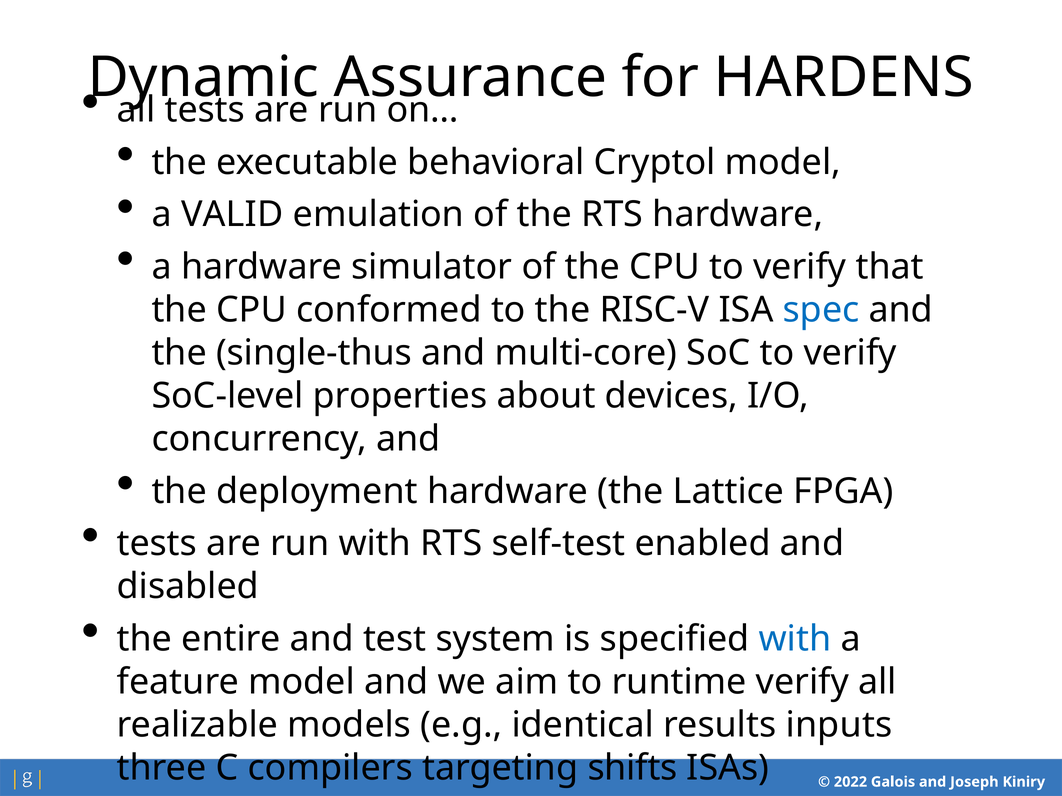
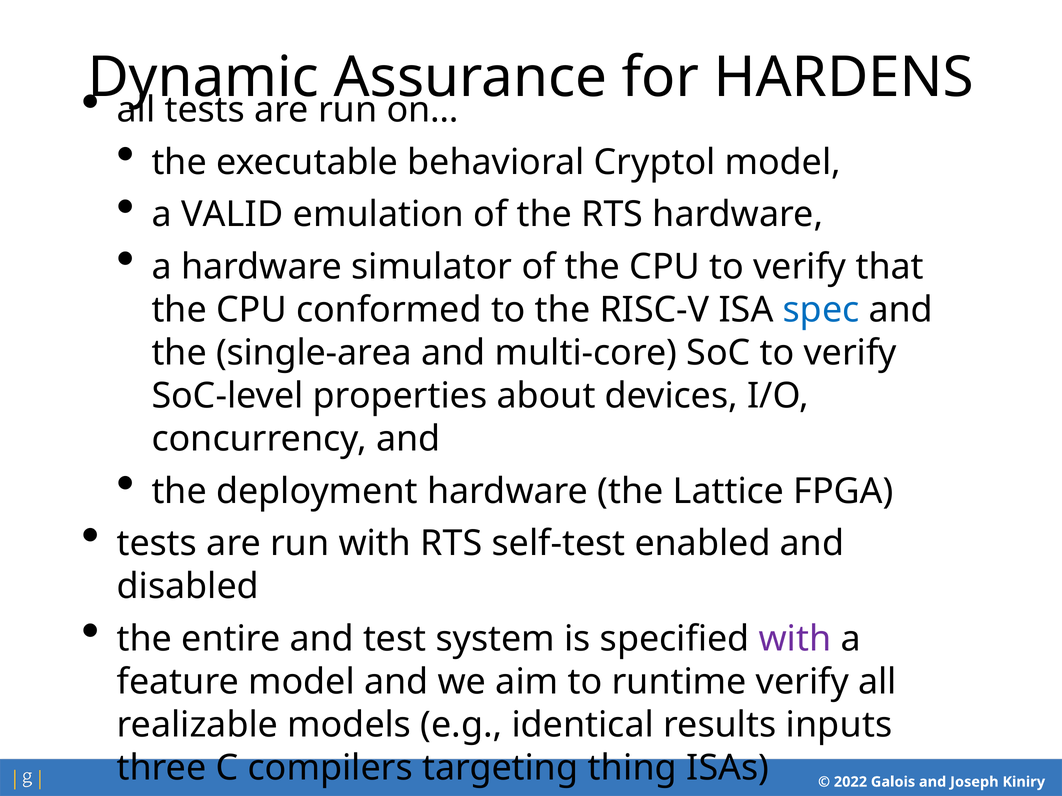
single-thus: single-thus -> single-area
with at (795, 639) colour: blue -> purple
shifts: shifts -> thing
